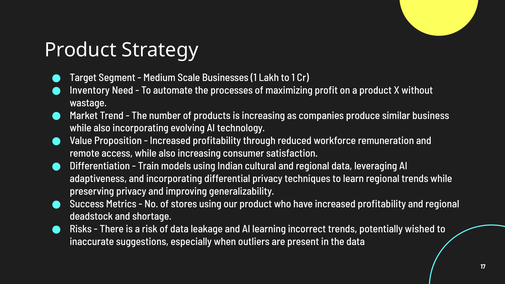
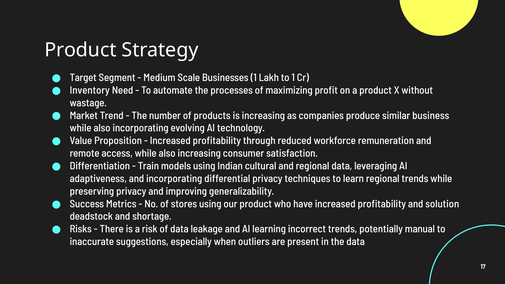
profitability and regional: regional -> solution
wished: wished -> manual
